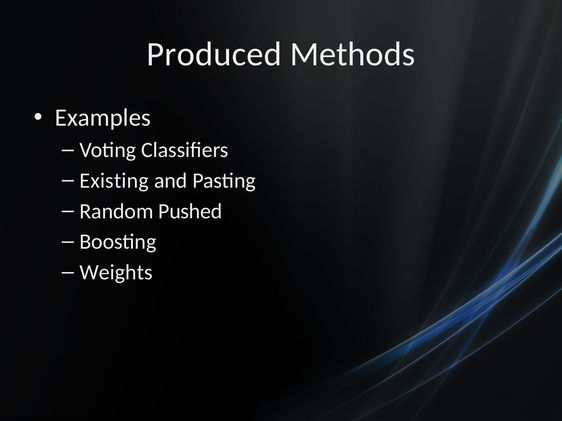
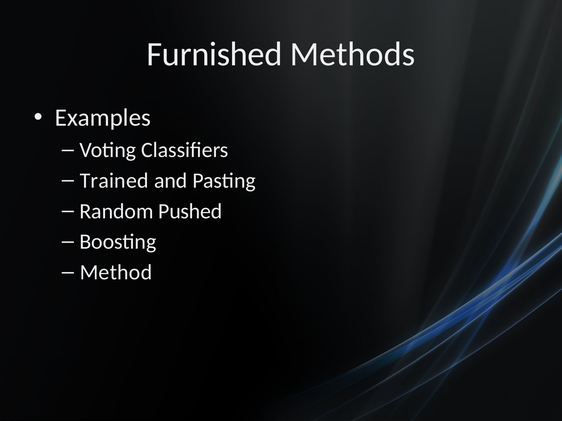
Produced: Produced -> Furnished
Existing: Existing -> Trained
Weights: Weights -> Method
